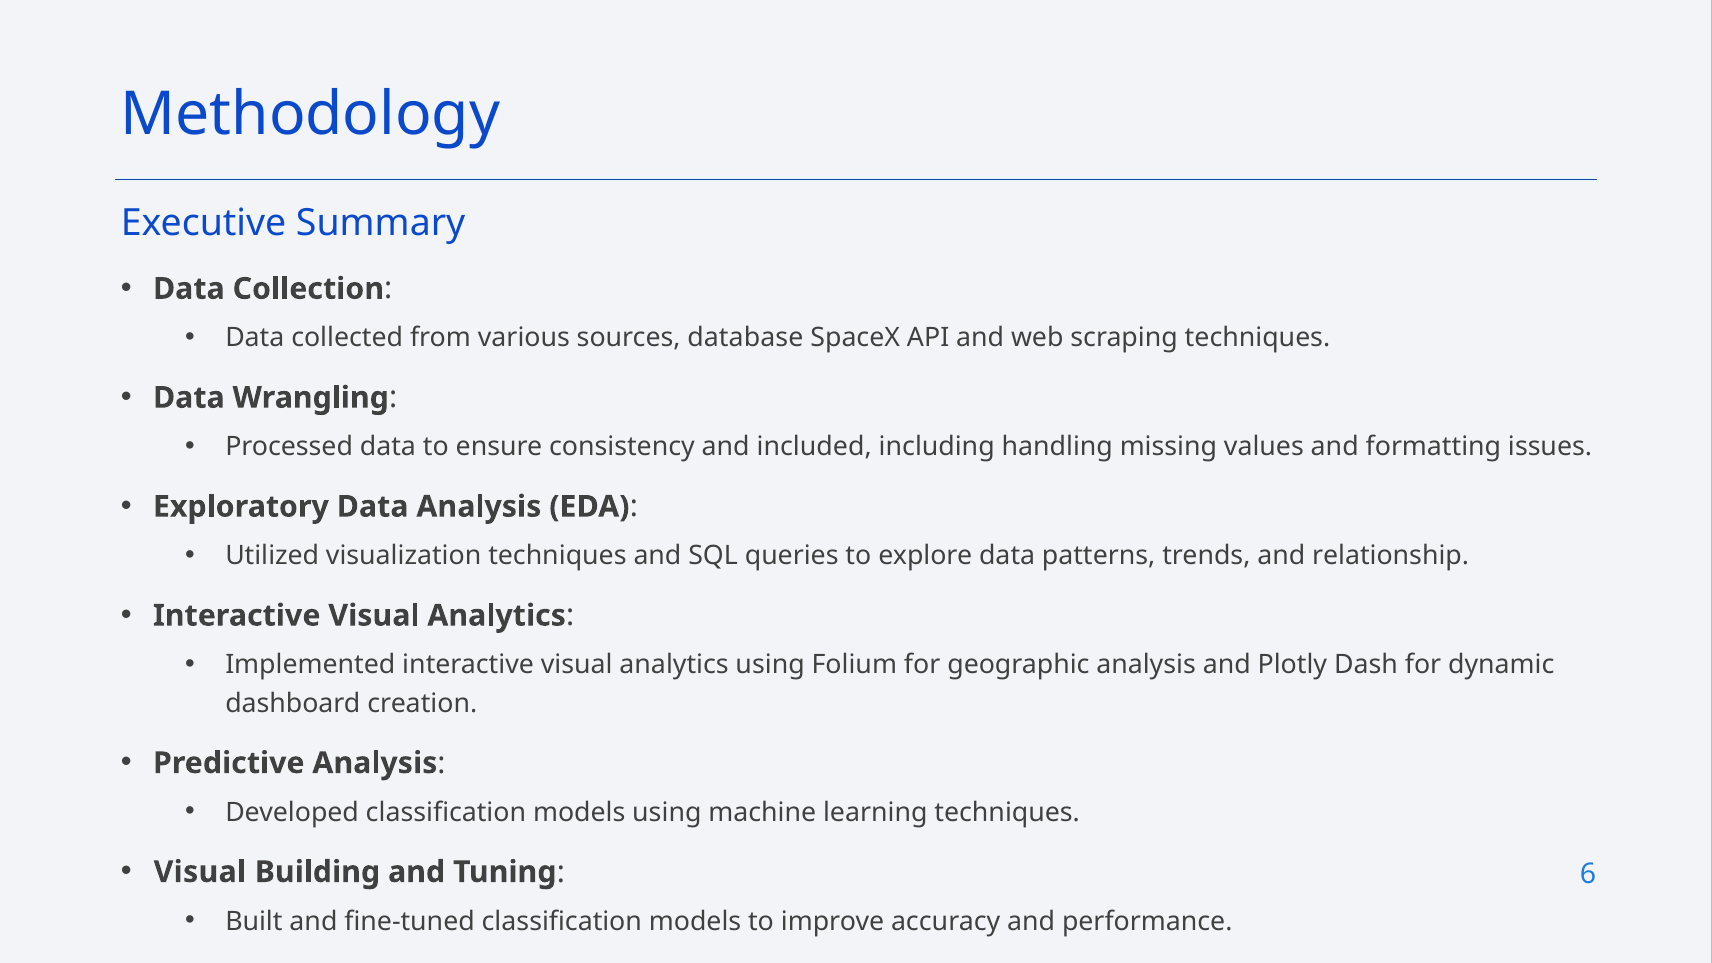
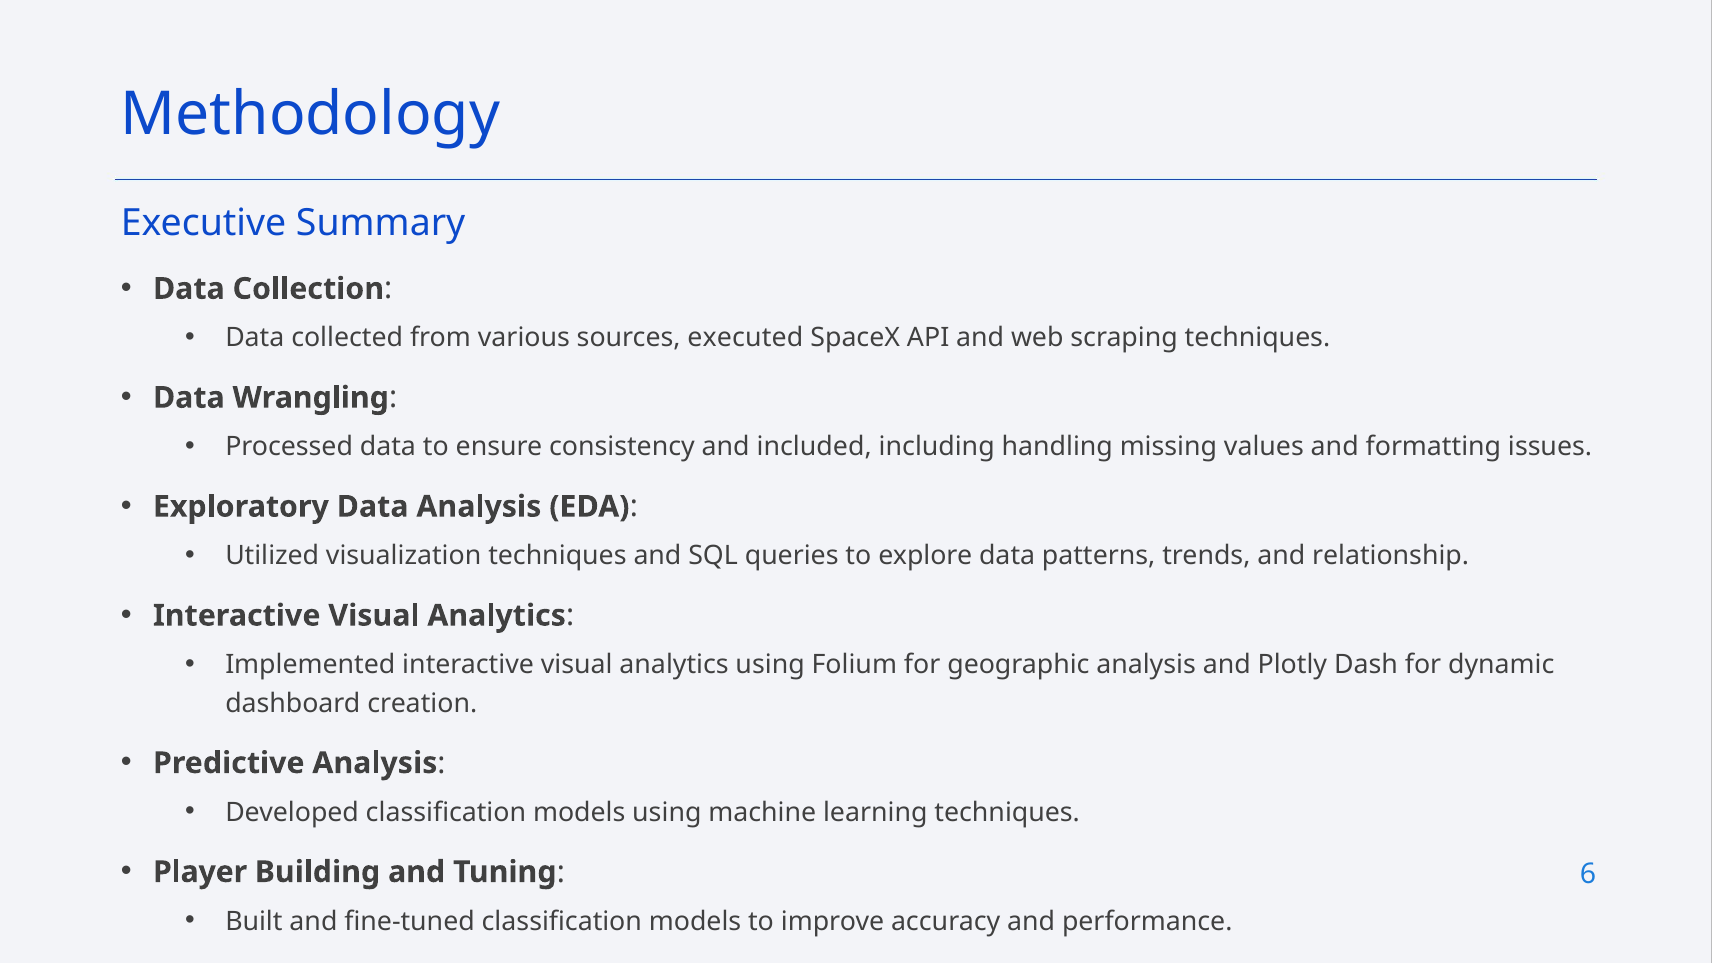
database: database -> executed
Visual at (200, 872): Visual -> Player
